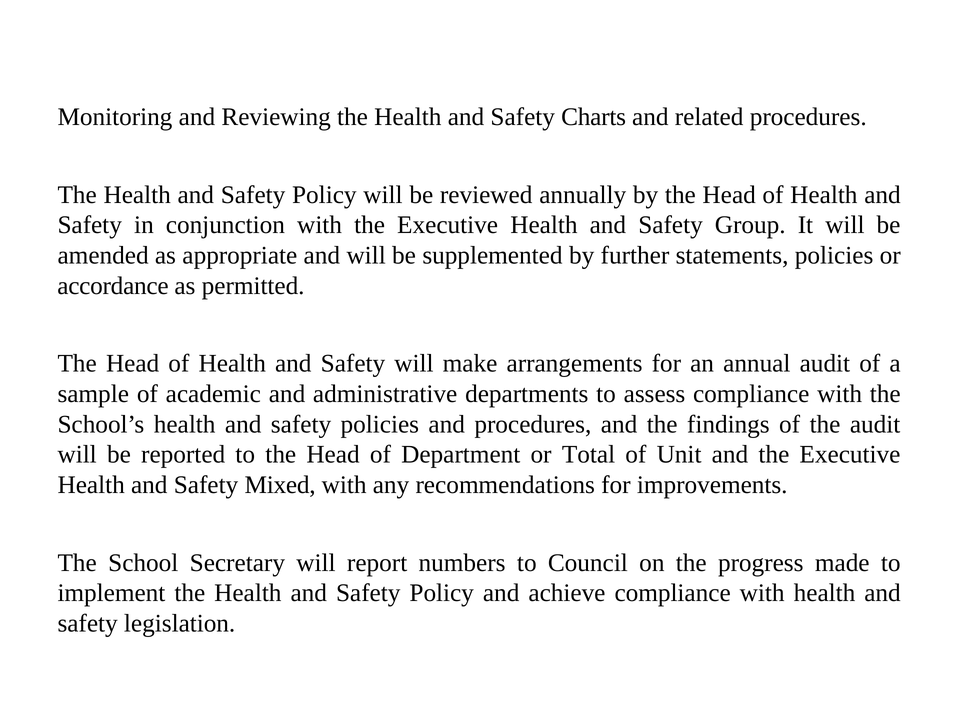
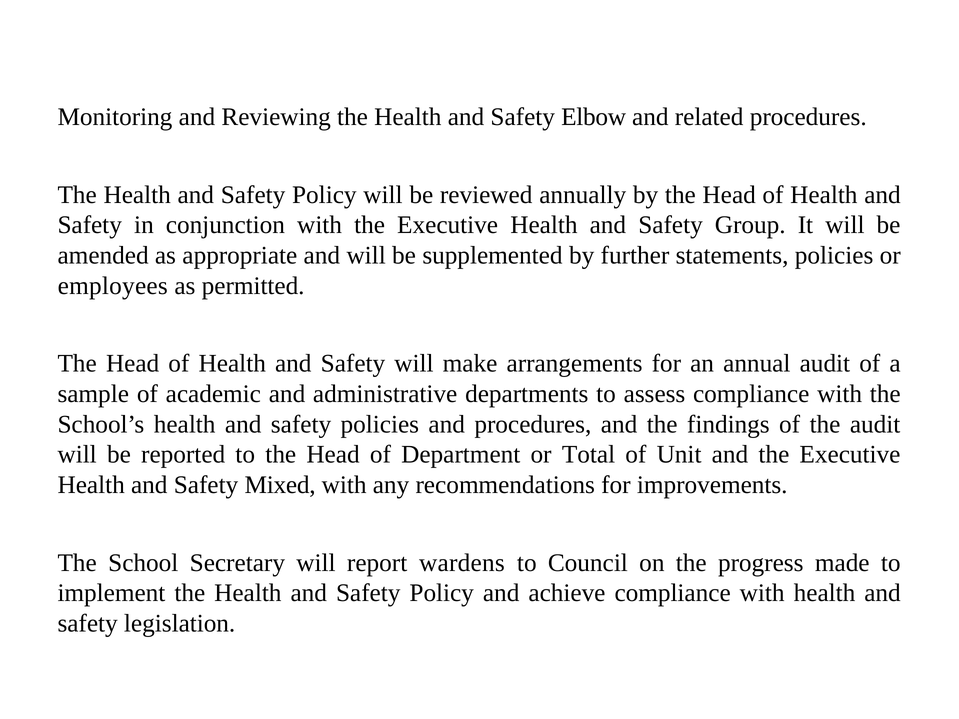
Charts: Charts -> Elbow
accordance: accordance -> employees
numbers: numbers -> wardens
